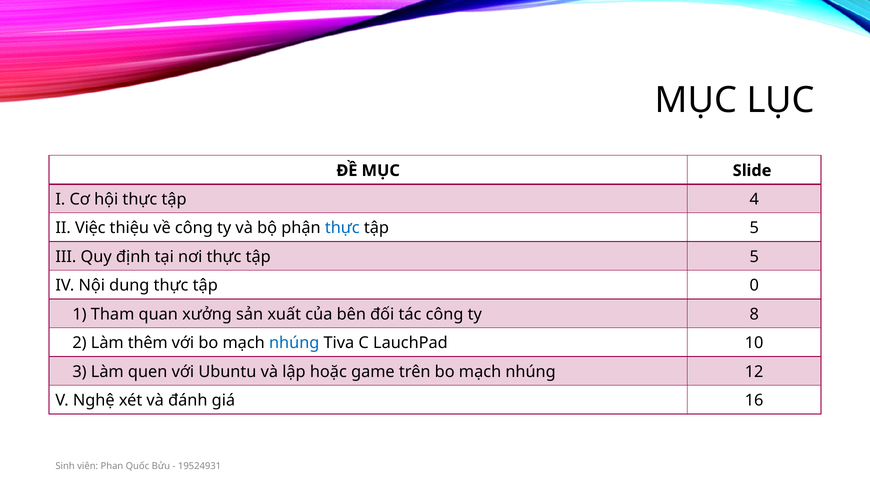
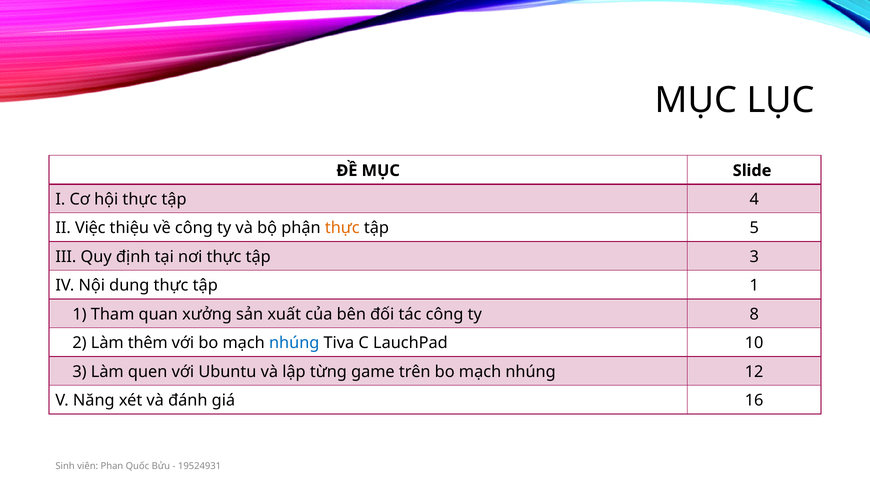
thực at (342, 228) colour: blue -> orange
nơi thực tập 5: 5 -> 3
tập 0: 0 -> 1
hoặc: hoặc -> từng
Nghệ: Nghệ -> Năng
